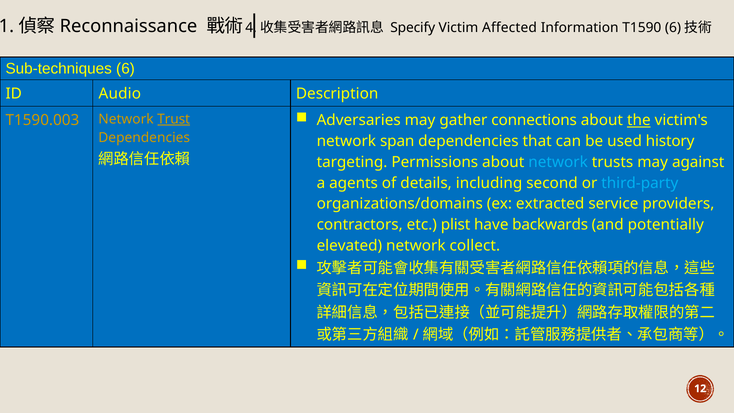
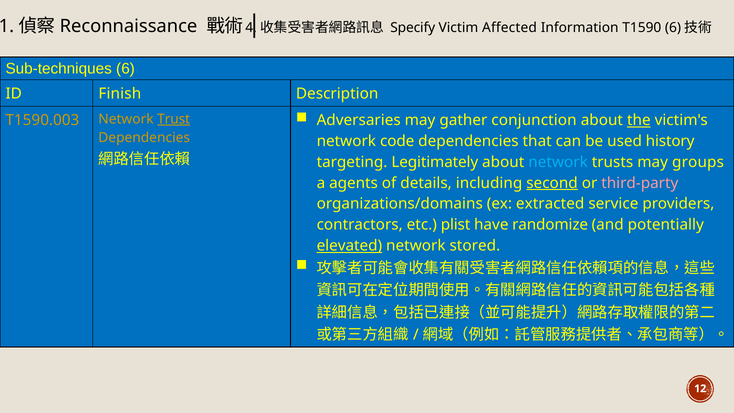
Audio: Audio -> Finish
connections: connections -> conjunction
span: span -> code
Permissions: Permissions -> Legitimately
against: against -> groups
second underline: none -> present
third-party colour: light blue -> pink
backwards: backwards -> randomize
elevated underline: none -> present
collect: collect -> stored
